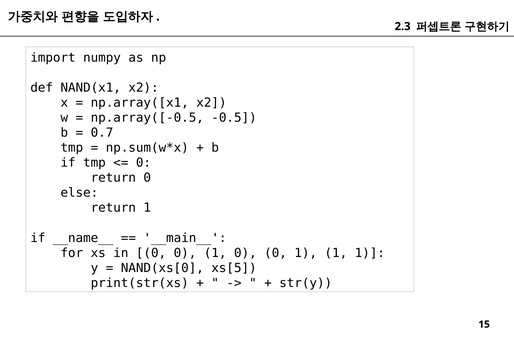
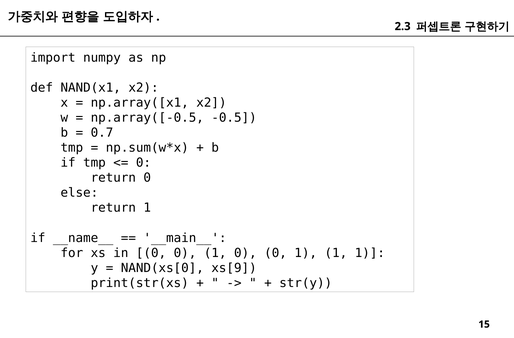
xs[5: xs[5 -> xs[9
